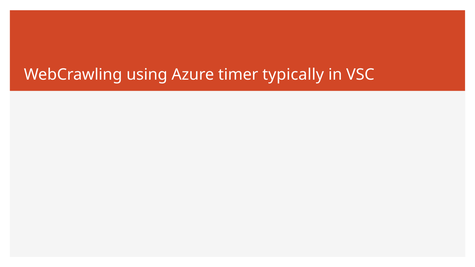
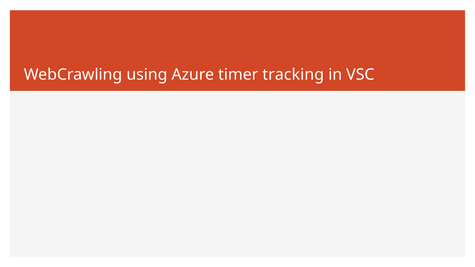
typically: typically -> tracking
